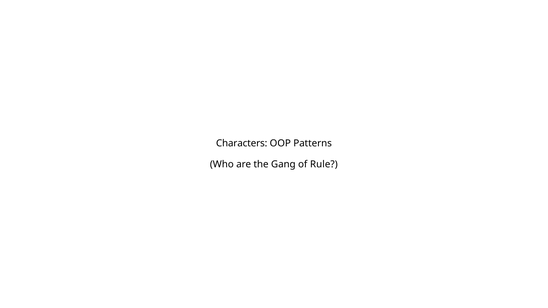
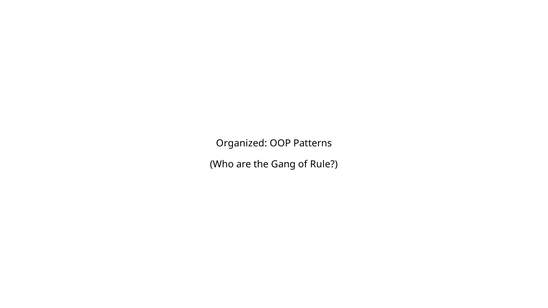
Characters: Characters -> Organized
